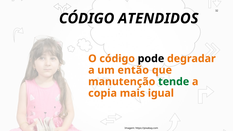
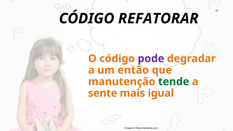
ATENDIDOS: ATENDIDOS -> REFATORAR
pode colour: black -> purple
copia: copia -> sente
